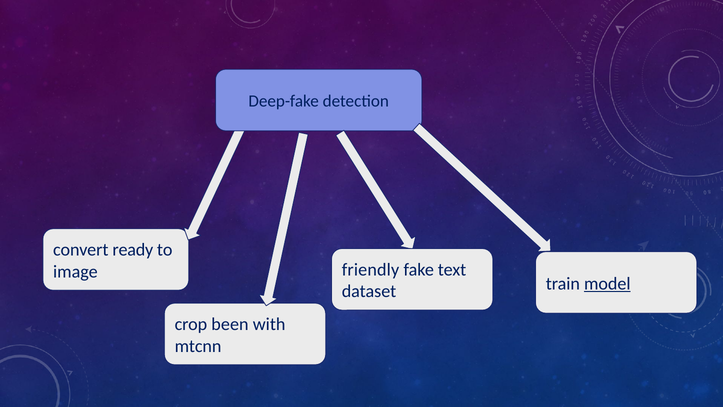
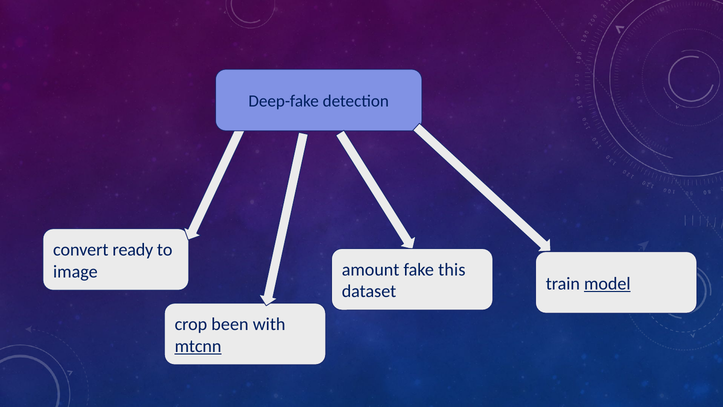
friendly: friendly -> amount
text: text -> this
mtcnn underline: none -> present
